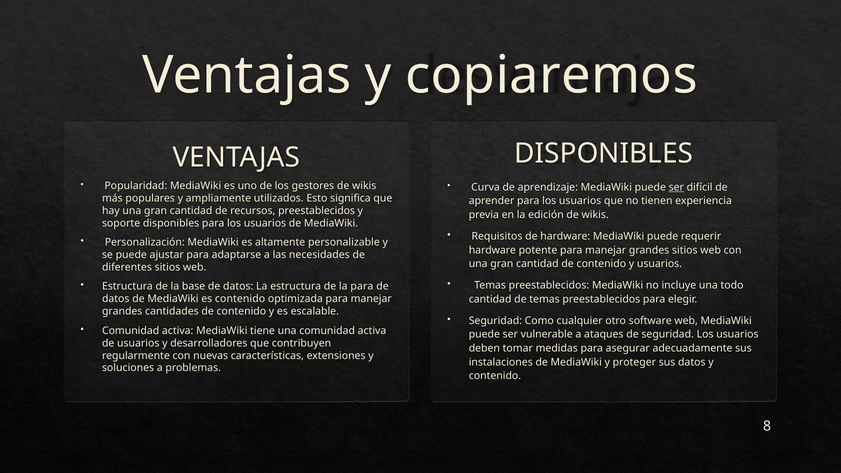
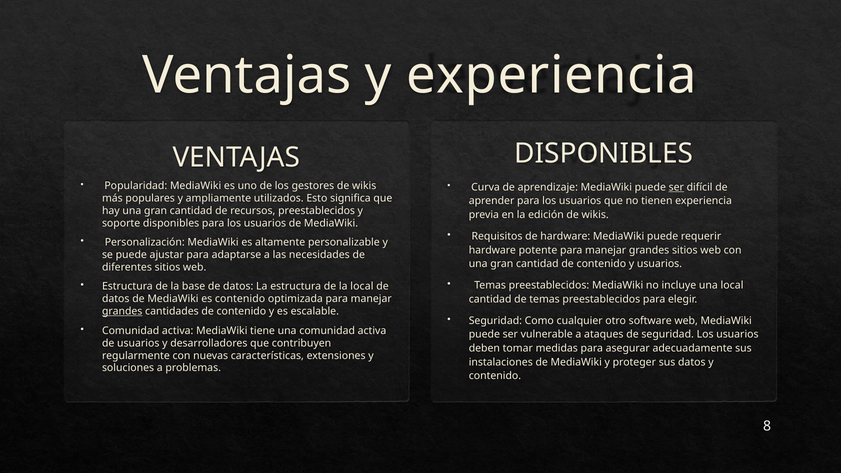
y copiaremos: copiaremos -> experiencia
una todo: todo -> local
la para: para -> local
grandes at (122, 311) underline: none -> present
